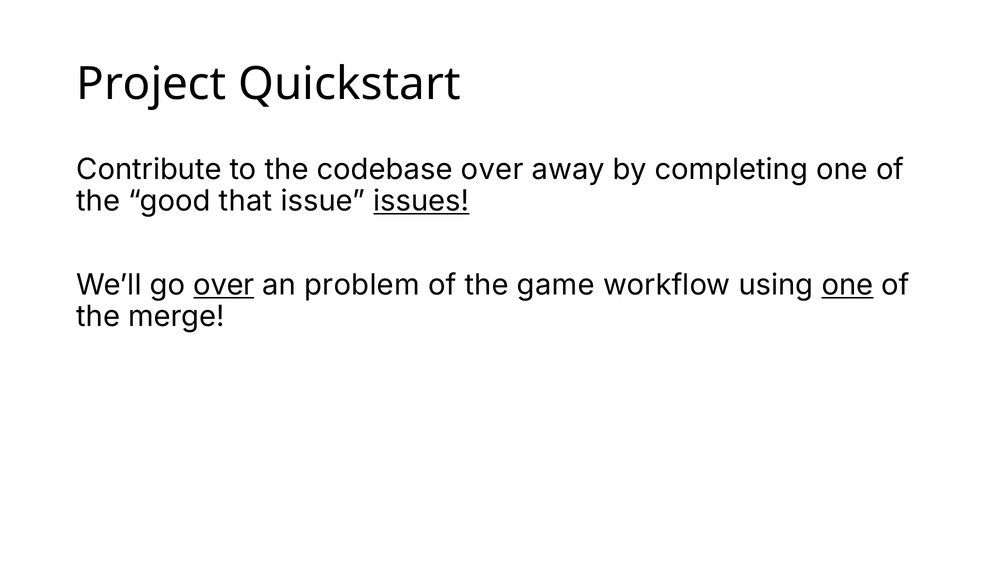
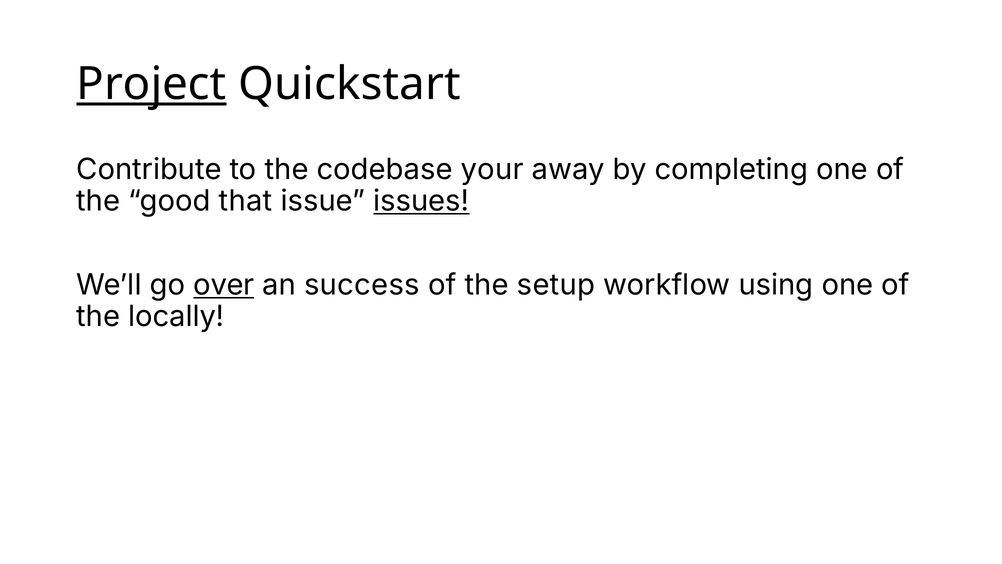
Project underline: none -> present
codebase over: over -> your
problem: problem -> success
game: game -> setup
one at (847, 285) underline: present -> none
merge: merge -> locally
